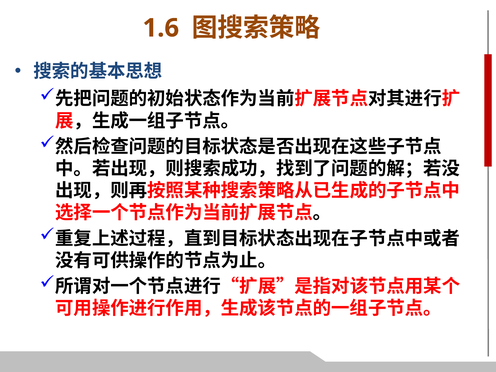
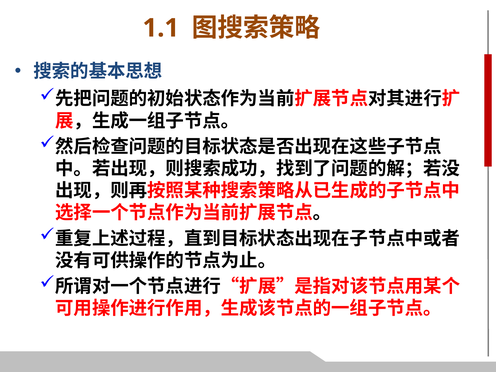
1.6: 1.6 -> 1.1
